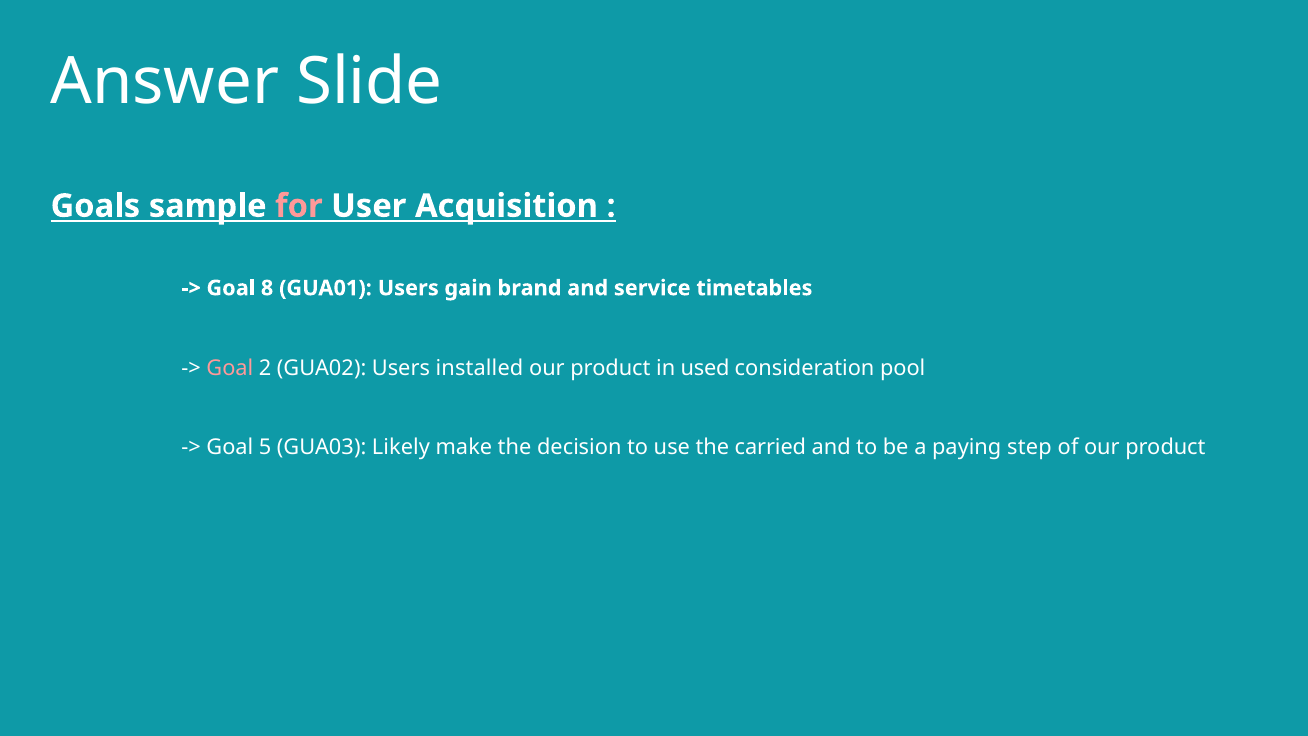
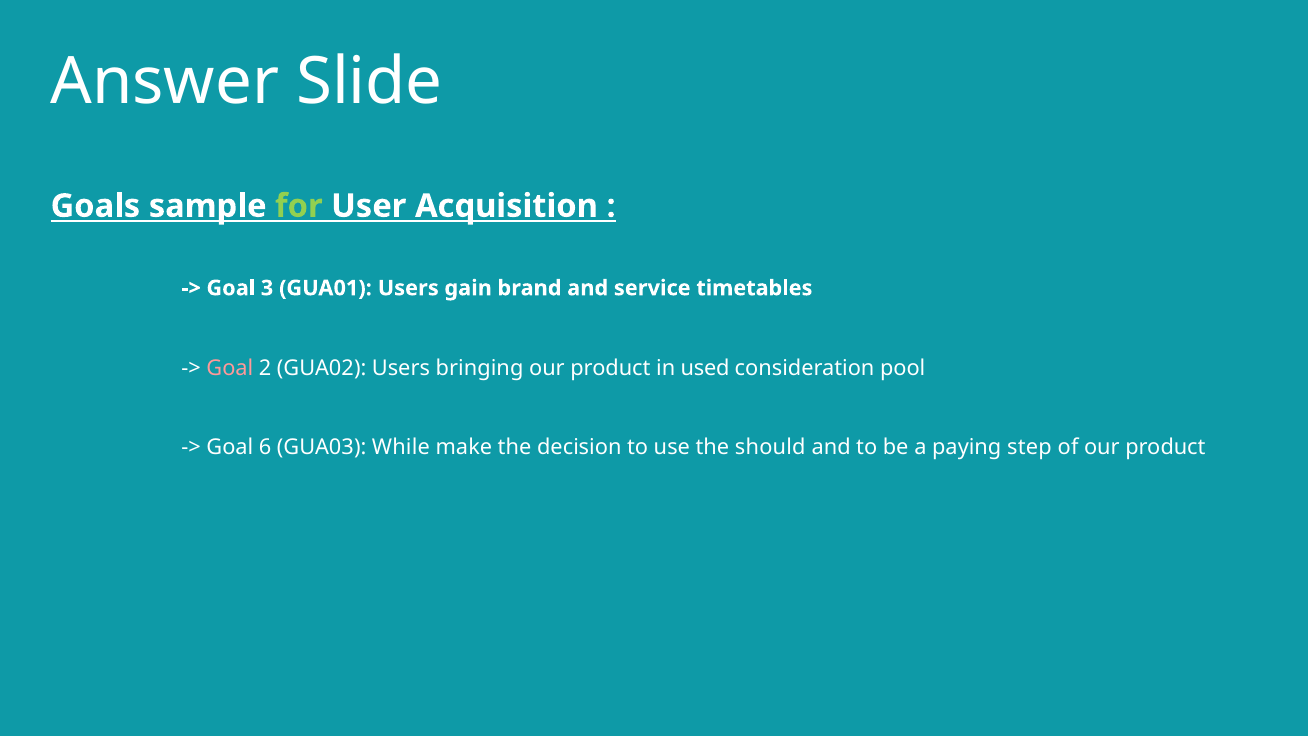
for colour: pink -> light green
8: 8 -> 3
installed: installed -> bringing
5: 5 -> 6
Likely: Likely -> While
carried: carried -> should
